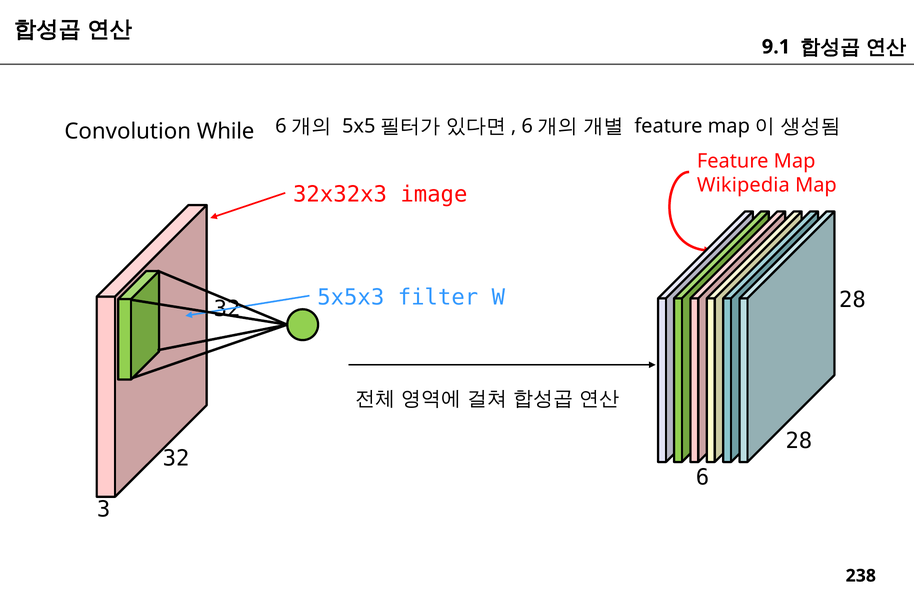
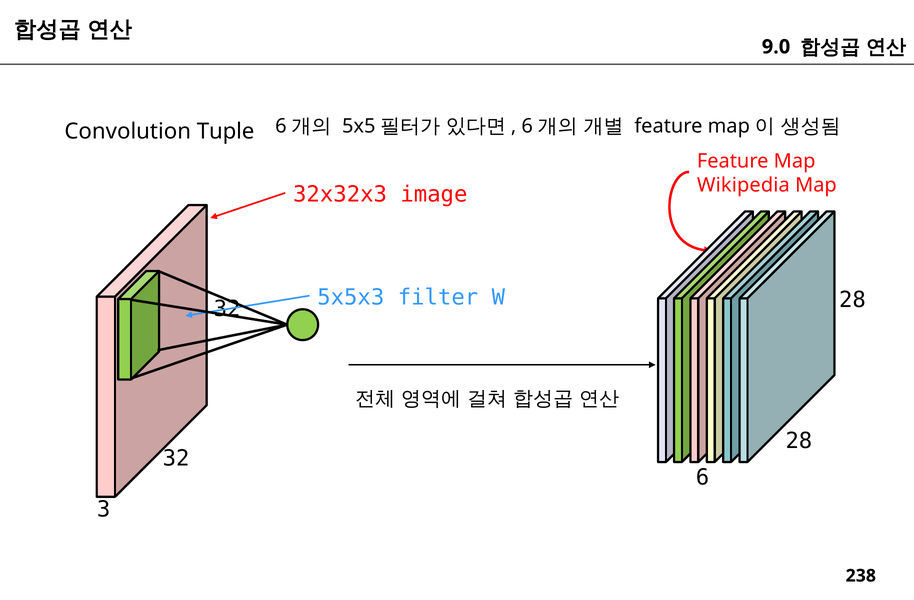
9.1: 9.1 -> 9.0
While: While -> Tuple
